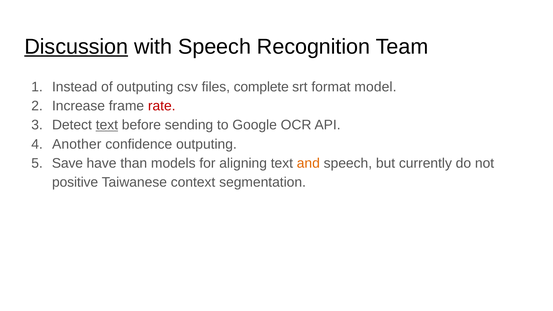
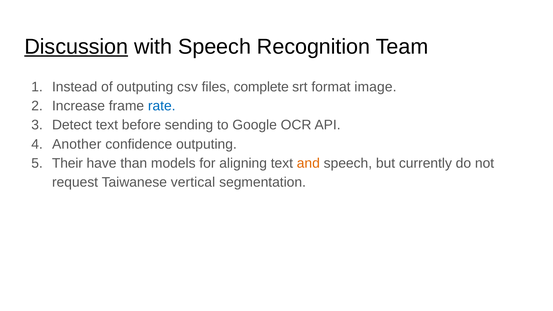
model: model -> image
rate colour: red -> blue
text at (107, 125) underline: present -> none
Save: Save -> Their
positive: positive -> request
context: context -> vertical
